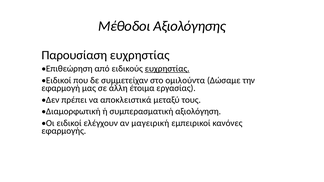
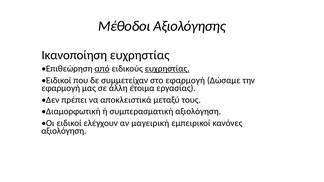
Παρουσίαση: Παρουσίαση -> Ικανοποίηση
από underline: none -> present
στο ομιλούντα: ομιλούντα -> εφαρμογή
εφαρμογής at (64, 131): εφαρμογής -> αξιολόγηση
